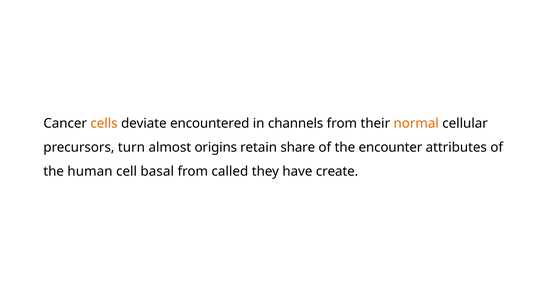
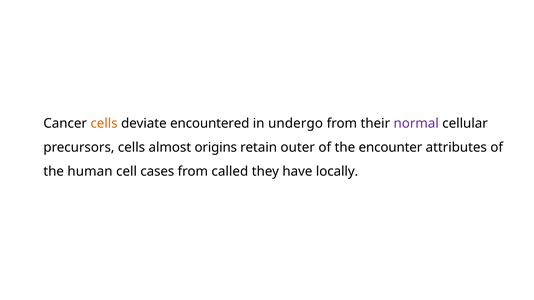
channels: channels -> undergo
normal colour: orange -> purple
precursors turn: turn -> cells
share: share -> outer
basal: basal -> cases
create: create -> locally
